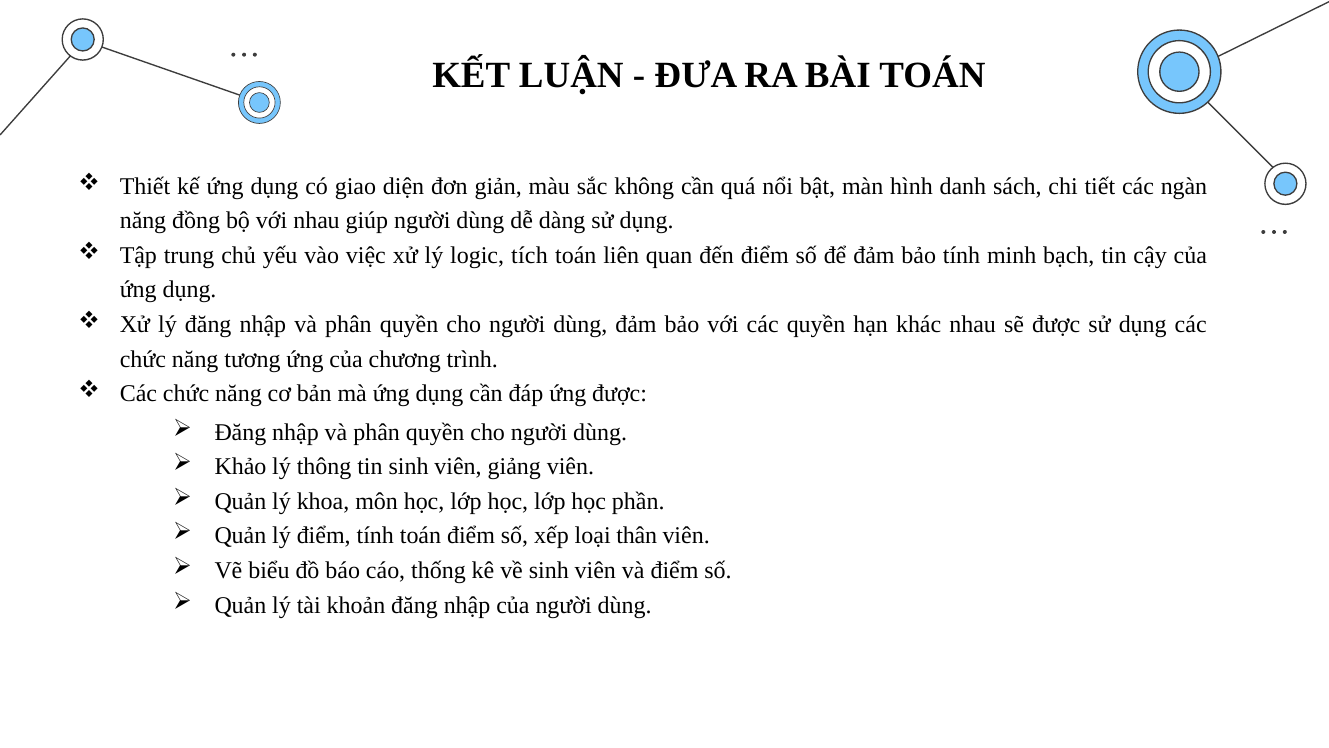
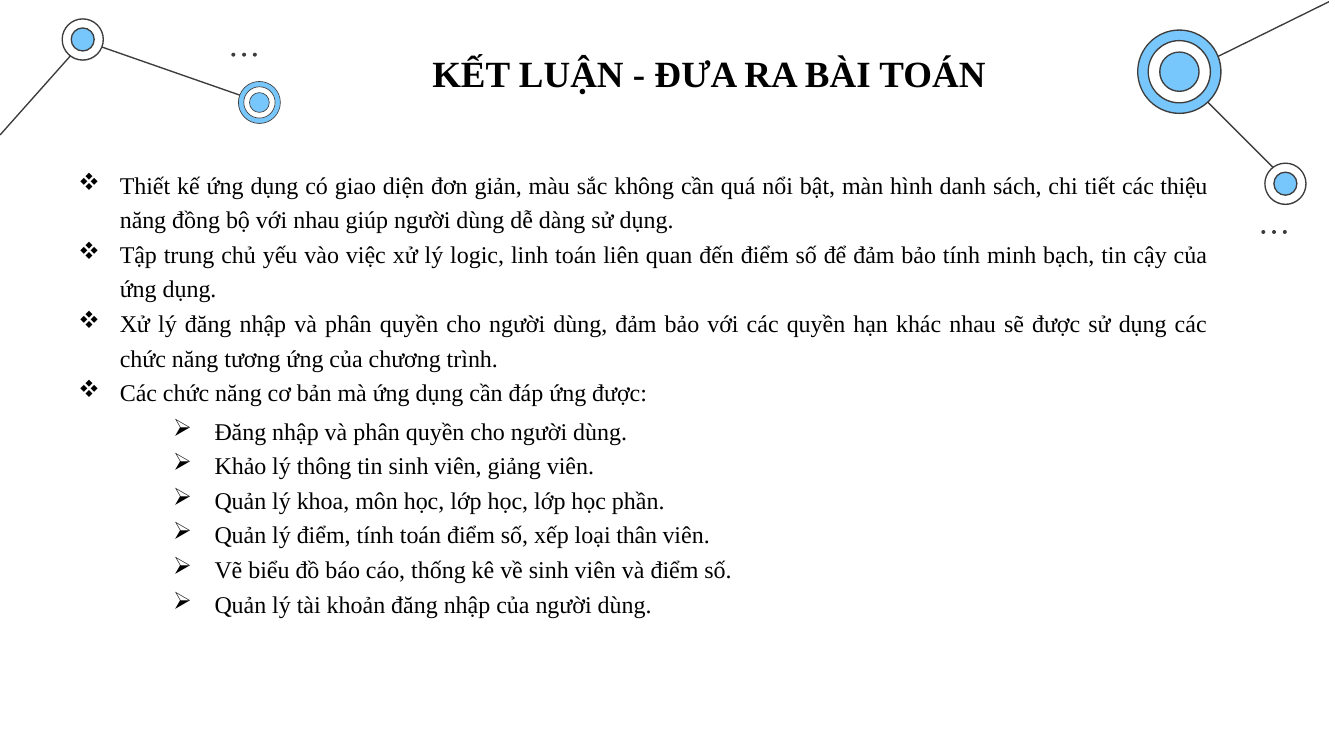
ngàn: ngàn -> thiệu
tích: tích -> linh
